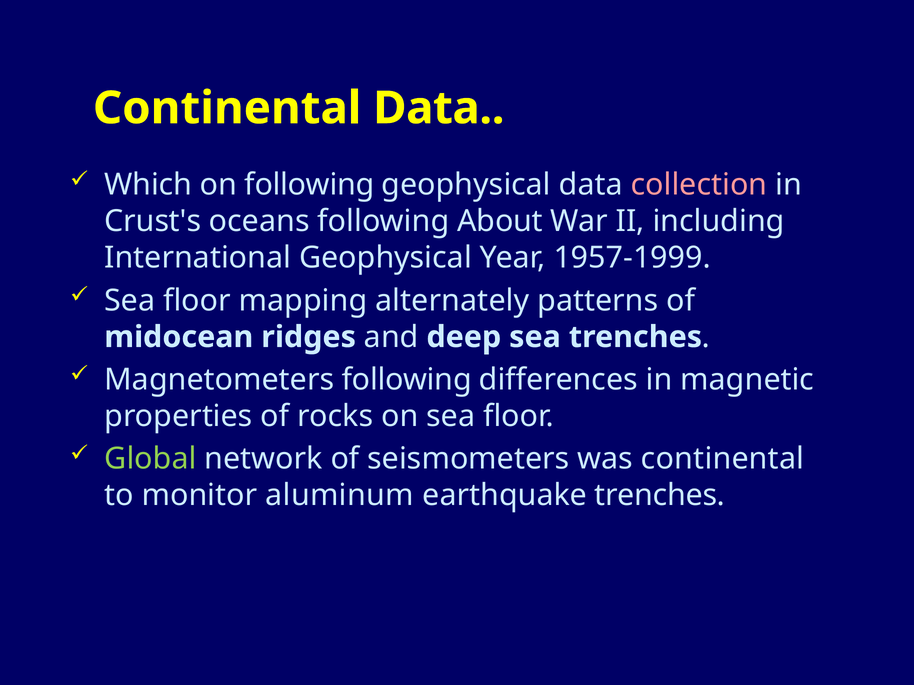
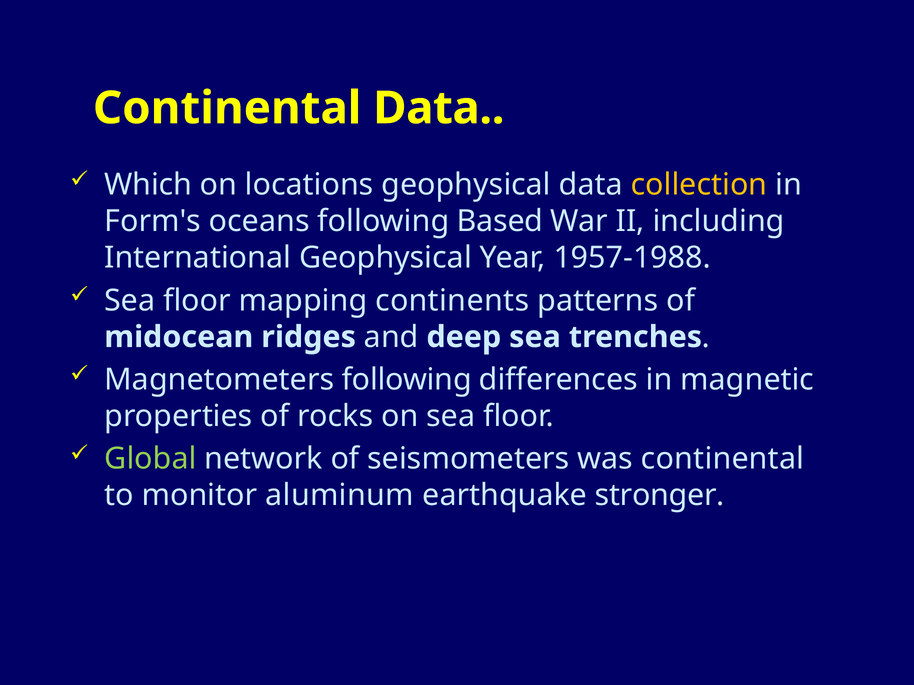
on following: following -> locations
collection colour: pink -> yellow
Crust's: Crust's -> Form's
About: About -> Based
1957-1999: 1957-1999 -> 1957-1988
alternately: alternately -> continents
earthquake trenches: trenches -> stronger
